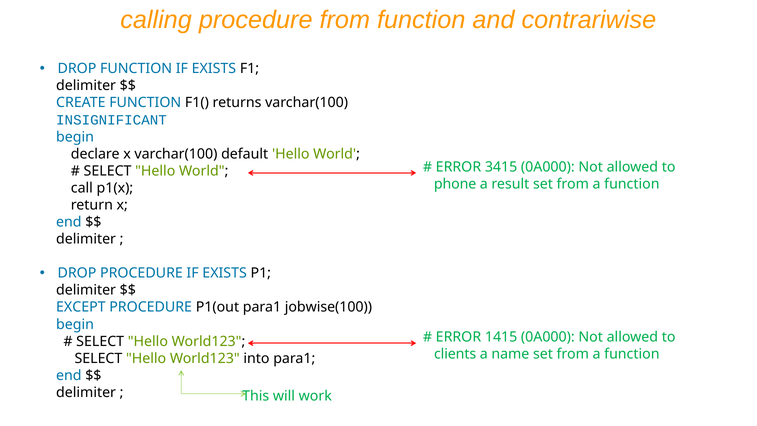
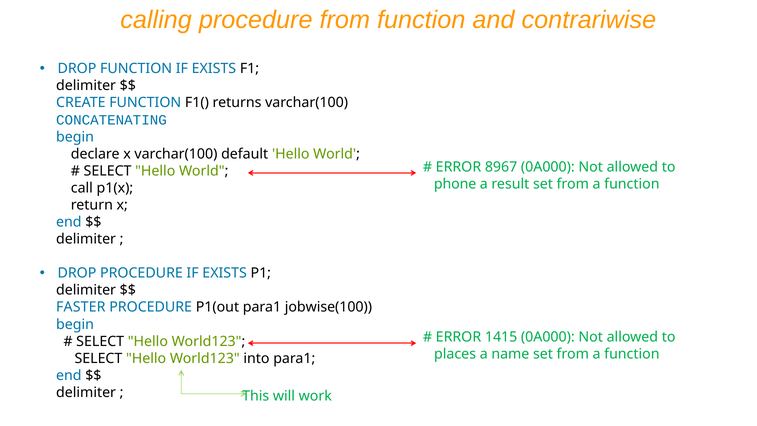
INSIGNIFICANT: INSIGNIFICANT -> CONCATENATING
3415: 3415 -> 8967
EXCEPT: EXCEPT -> FASTER
clients: clients -> places
